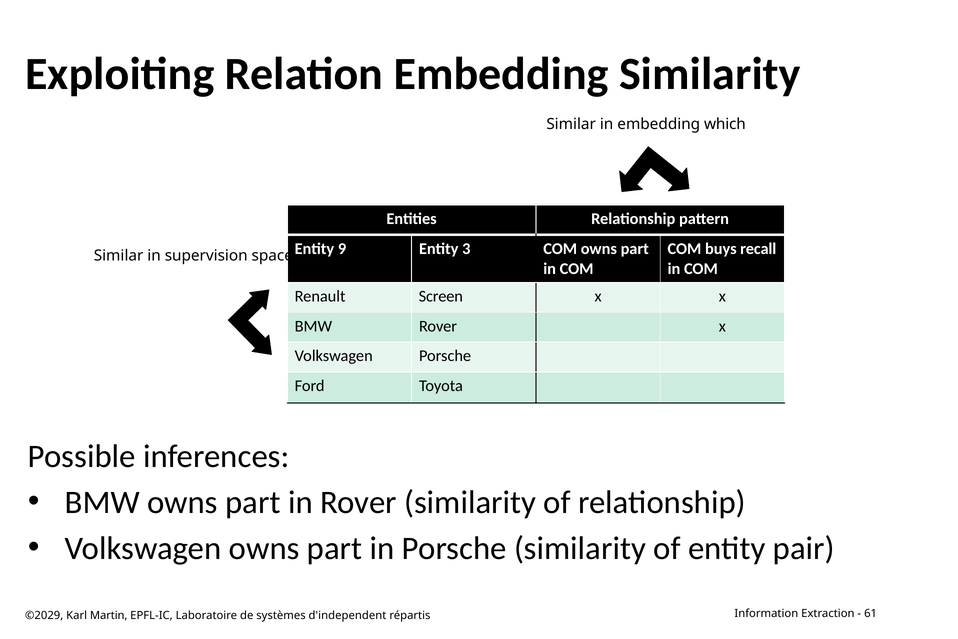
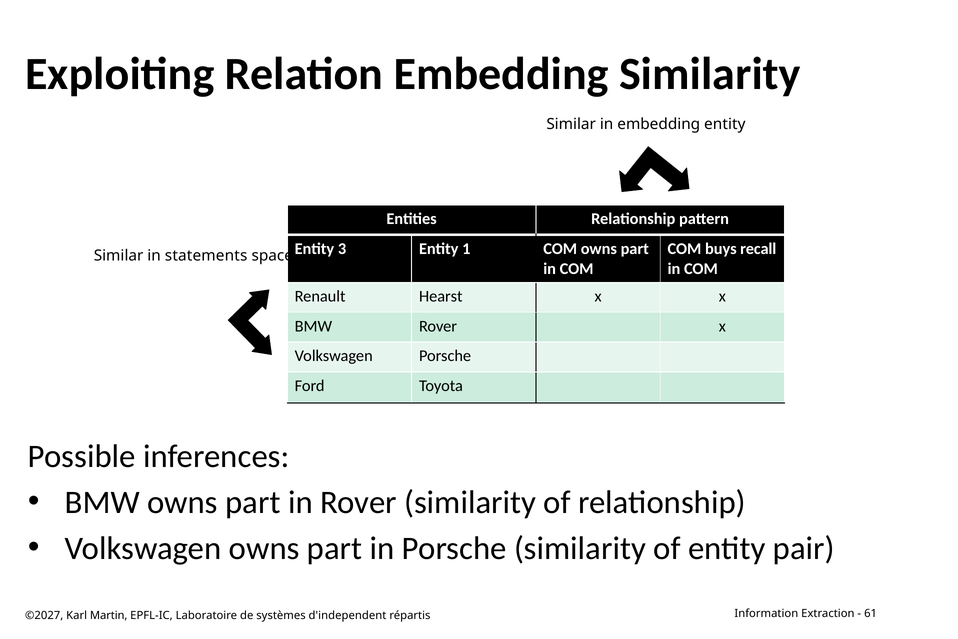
embedding which: which -> entity
9: 9 -> 3
3: 3 -> 1
supervision: supervision -> statements
Screen: Screen -> Hearst
©2029: ©2029 -> ©2027
